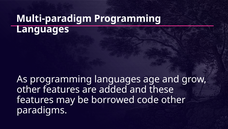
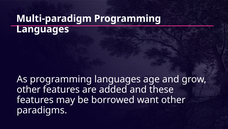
code: code -> want
